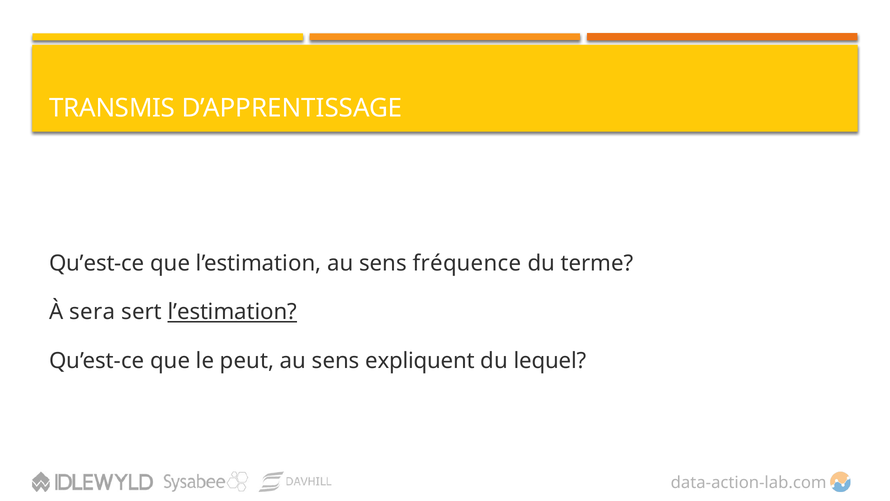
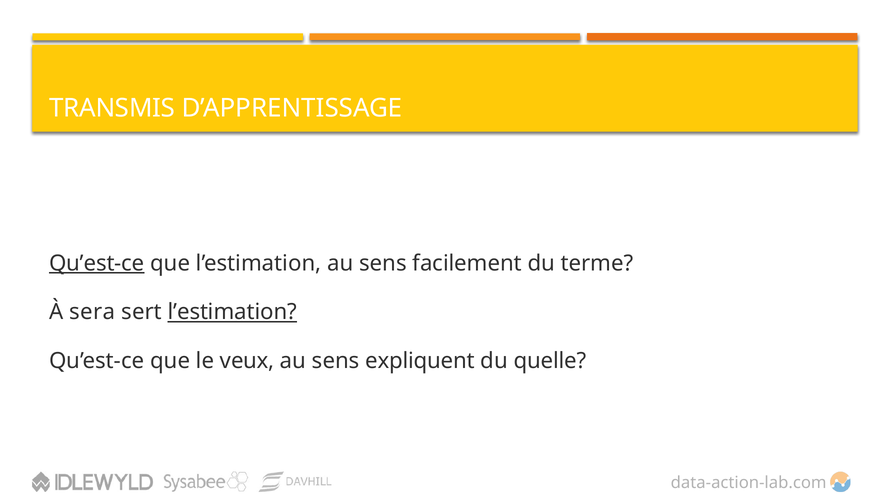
Qu’est-ce at (97, 263) underline: none -> present
fréquence: fréquence -> facilement
peut: peut -> veux
lequel: lequel -> quelle
